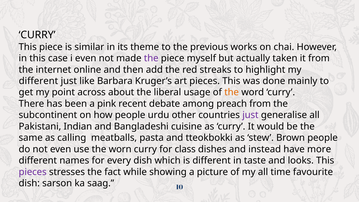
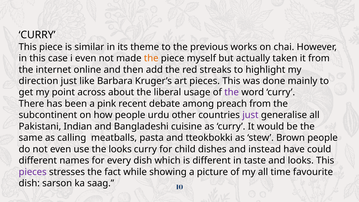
the at (151, 58) colour: purple -> orange
different at (38, 81): different -> direction
the at (232, 92) colour: orange -> purple
the worn: worn -> looks
class: class -> child
more: more -> could
